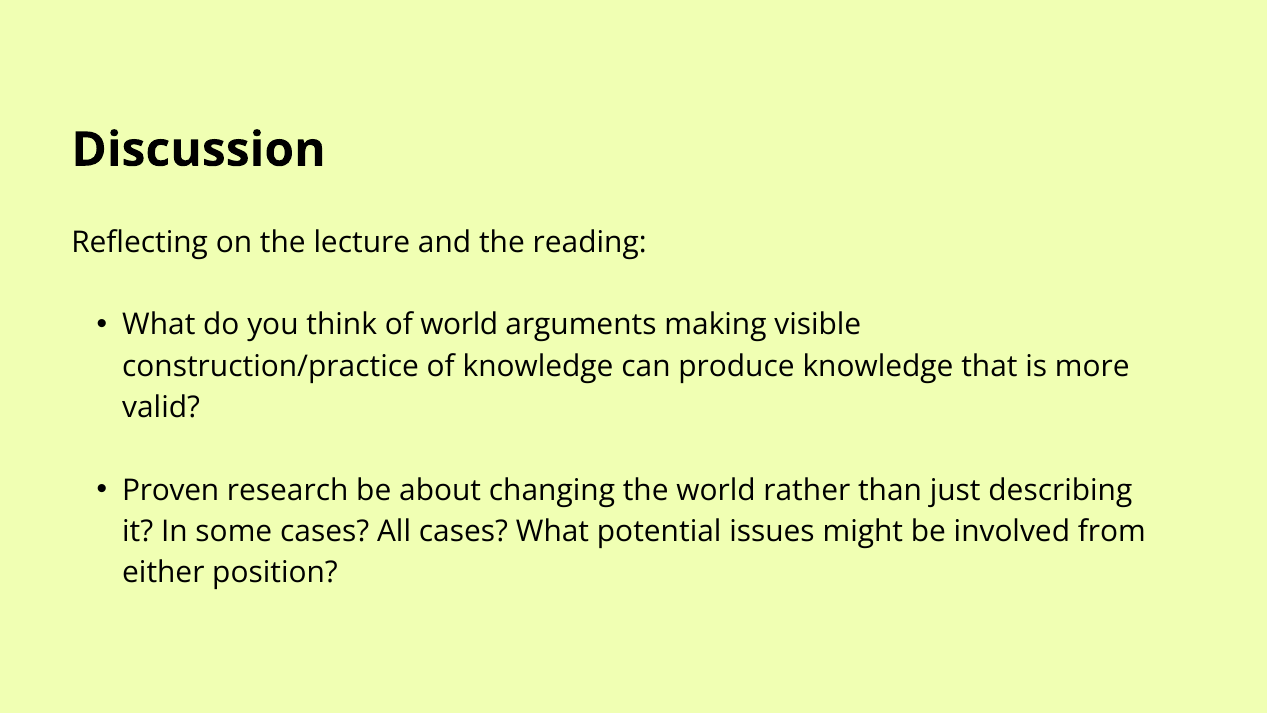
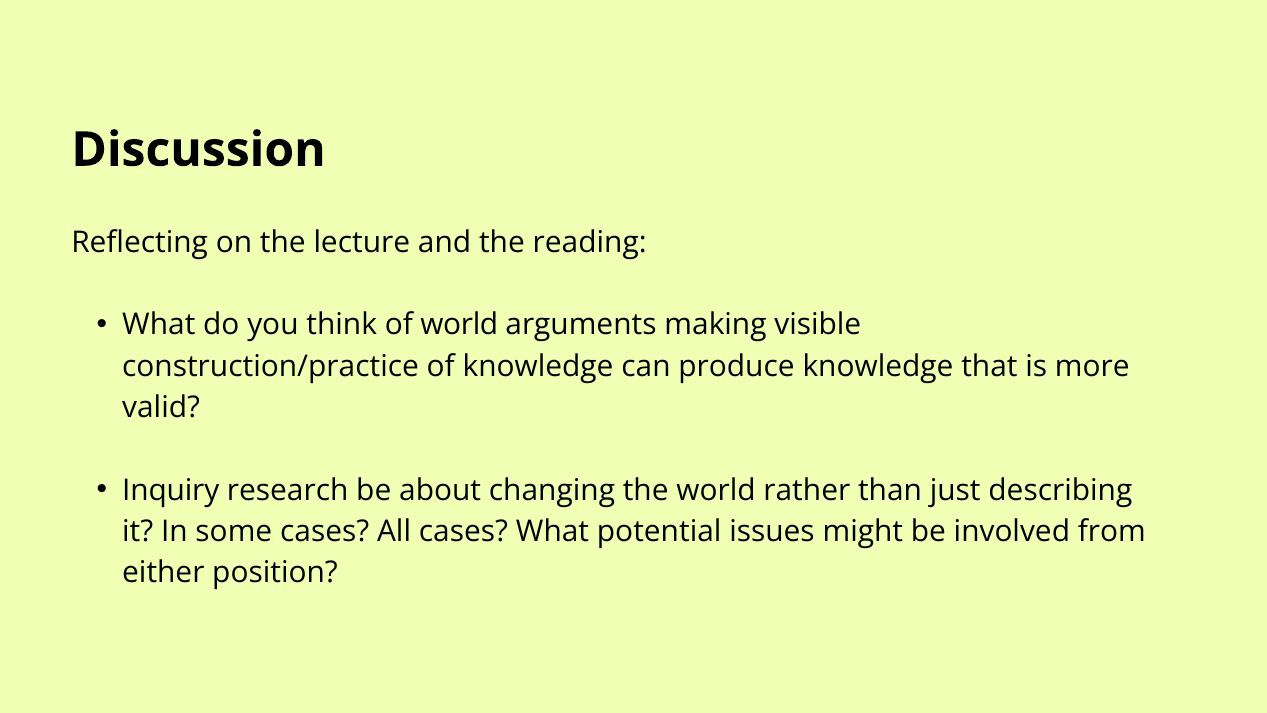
Proven: Proven -> Inquiry
